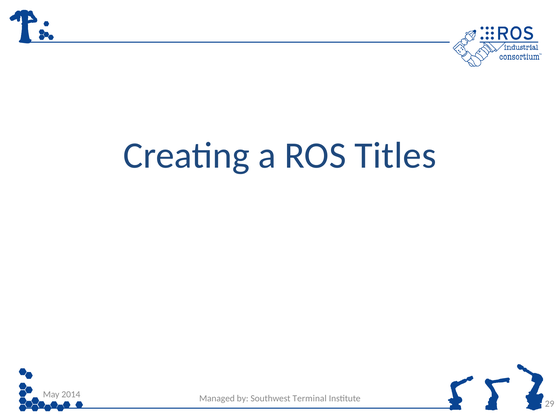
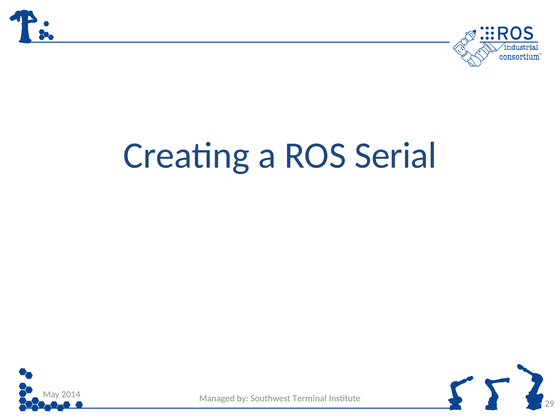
Titles: Titles -> Serial
